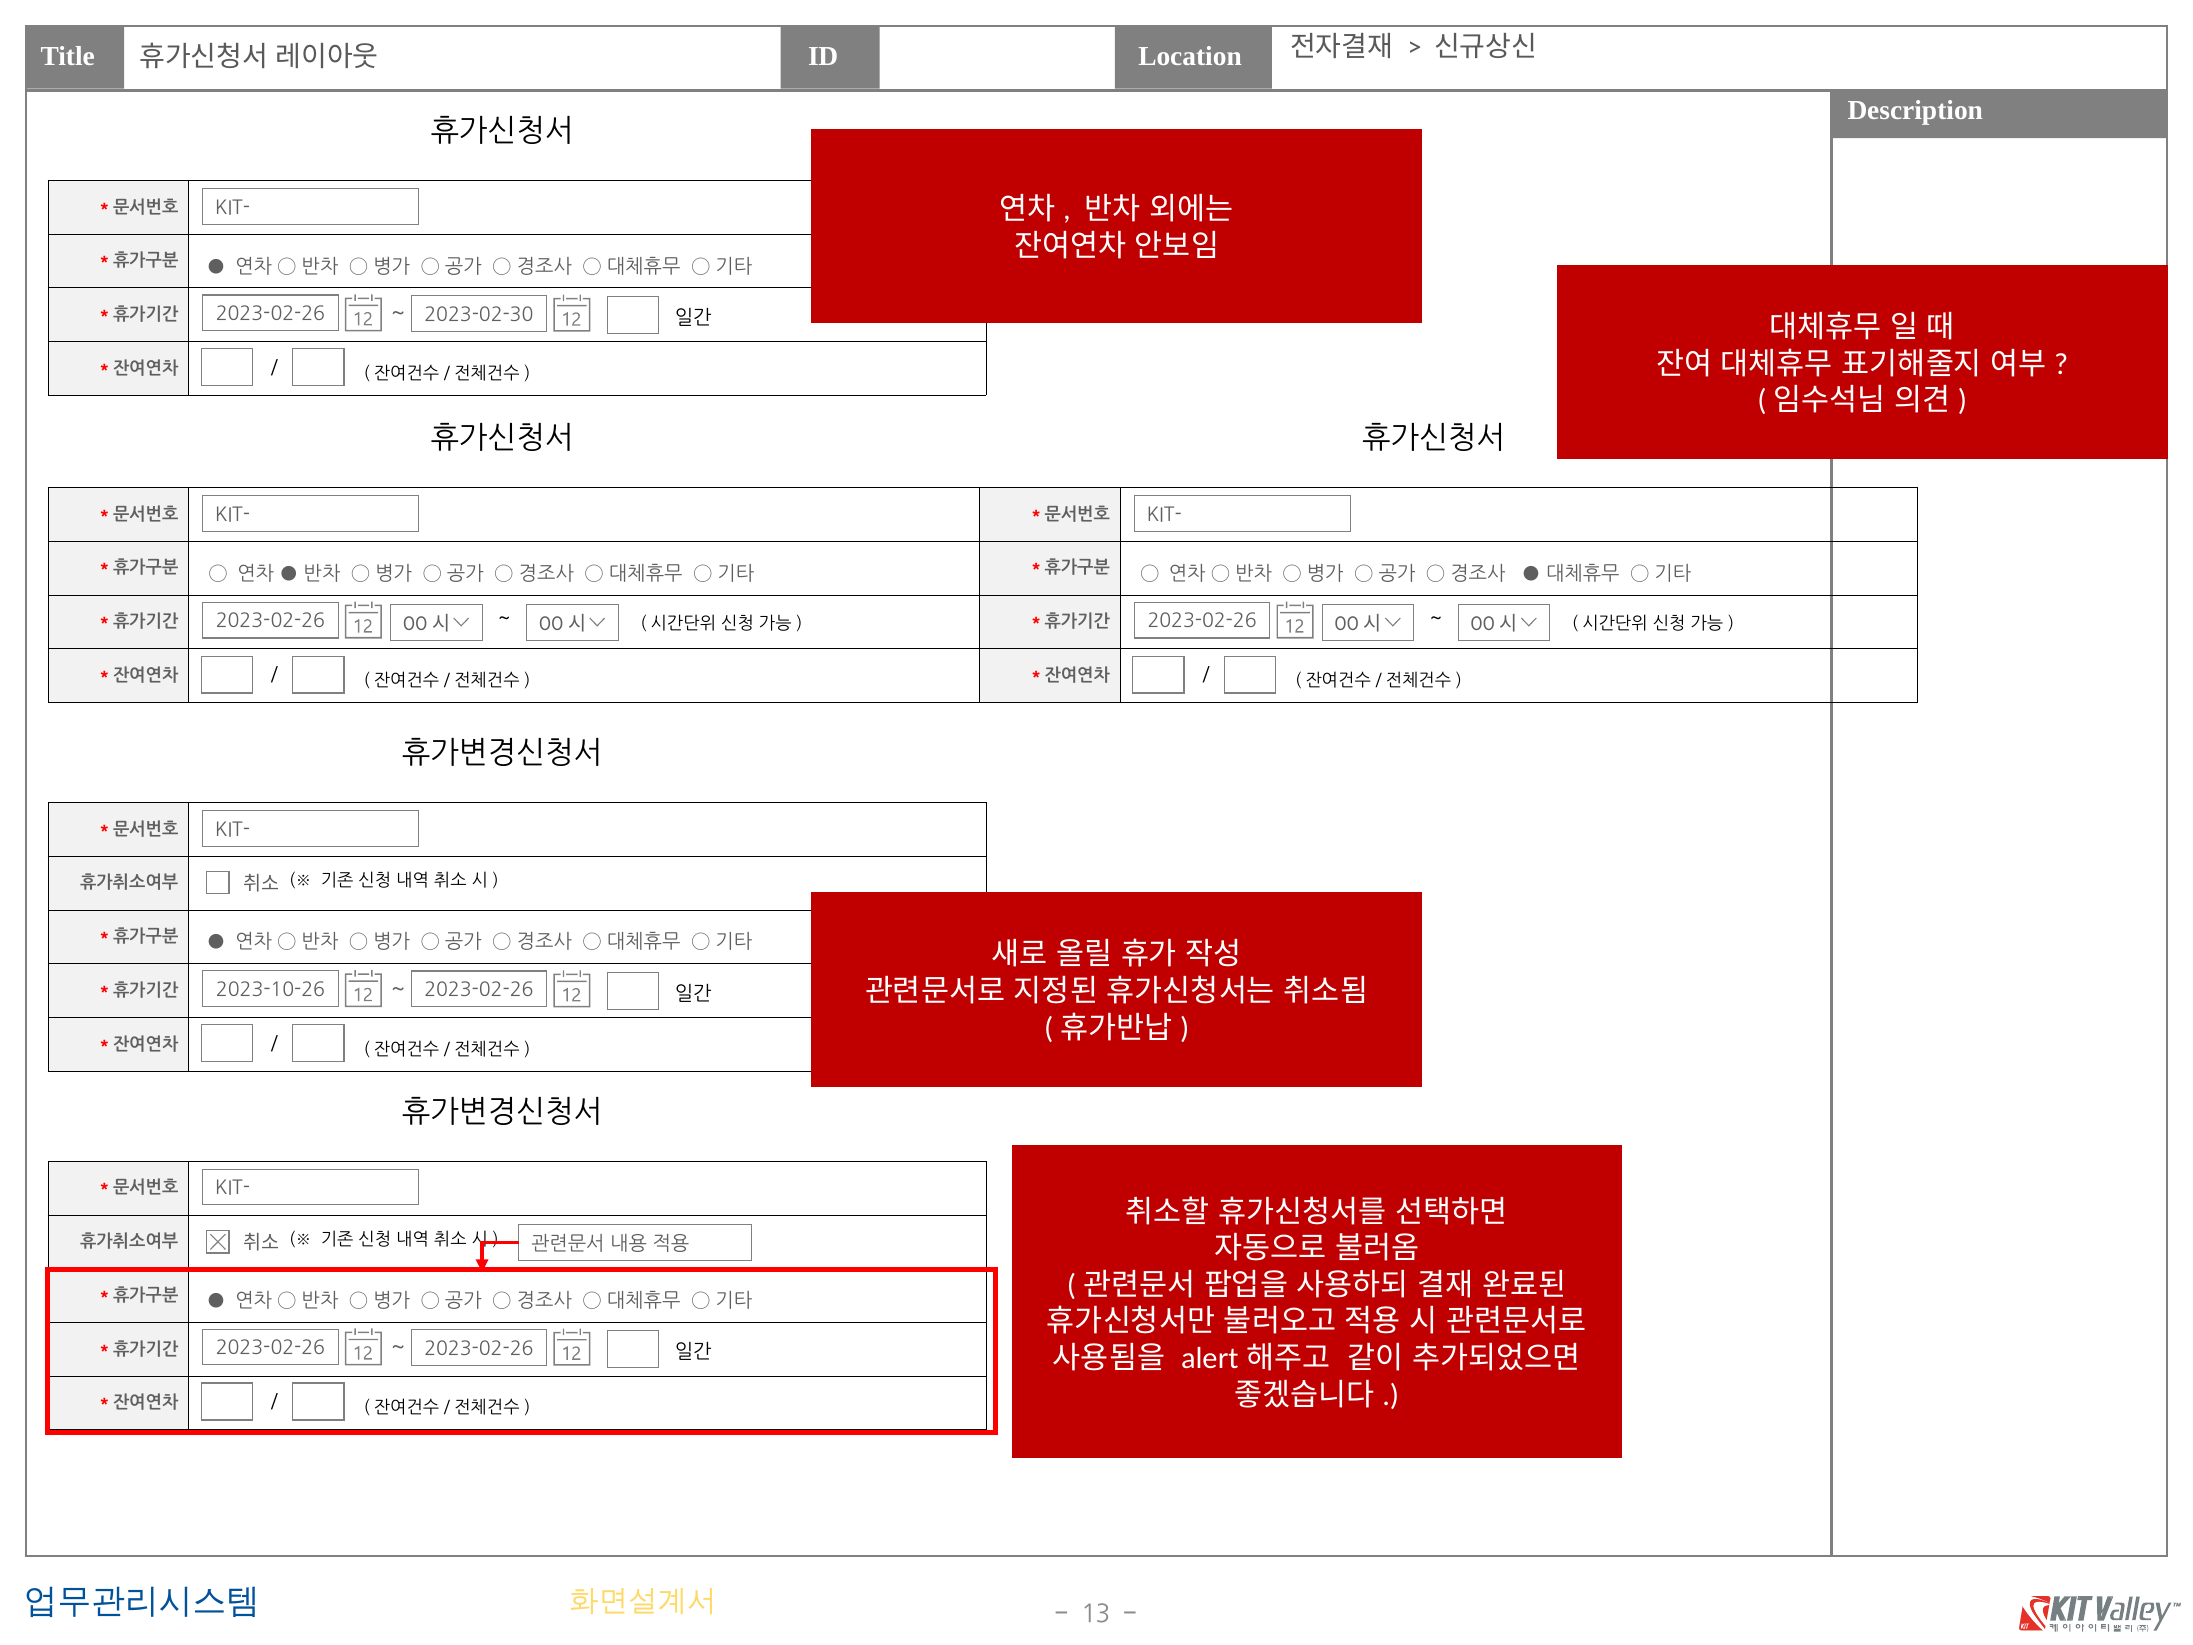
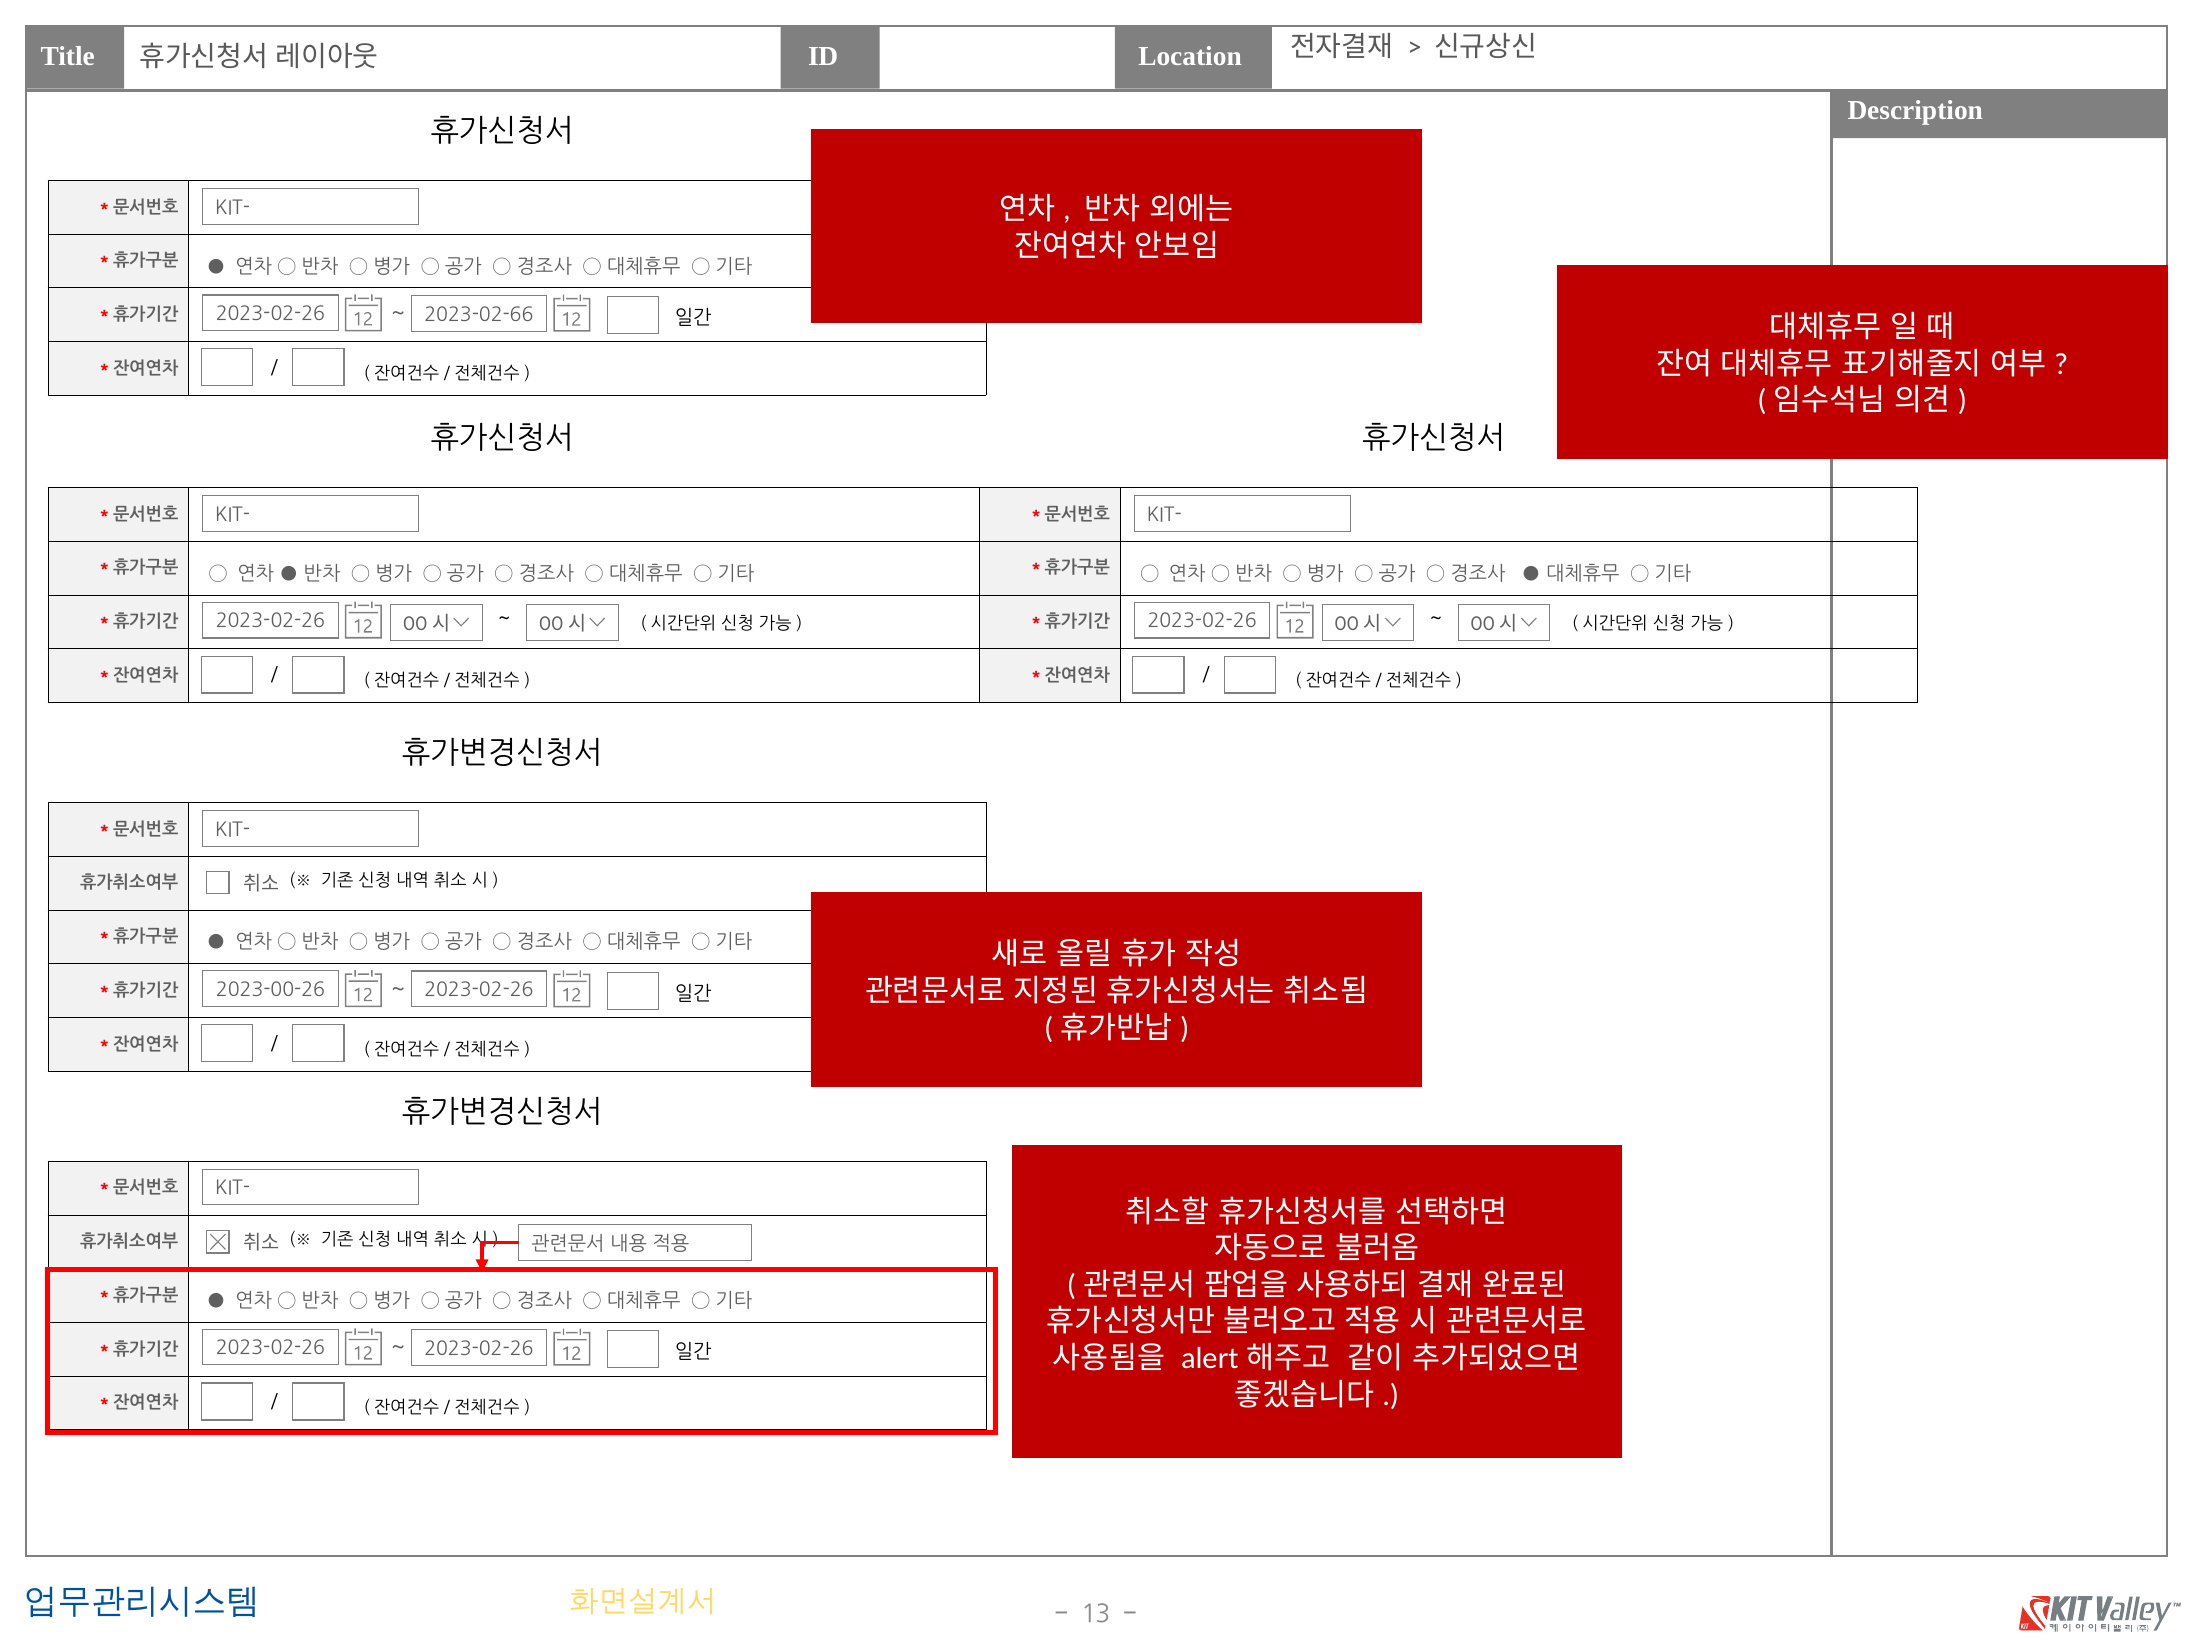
2023-02-30: 2023-02-30 -> 2023-02-66
2023-10-26: 2023-10-26 -> 2023-00-26
